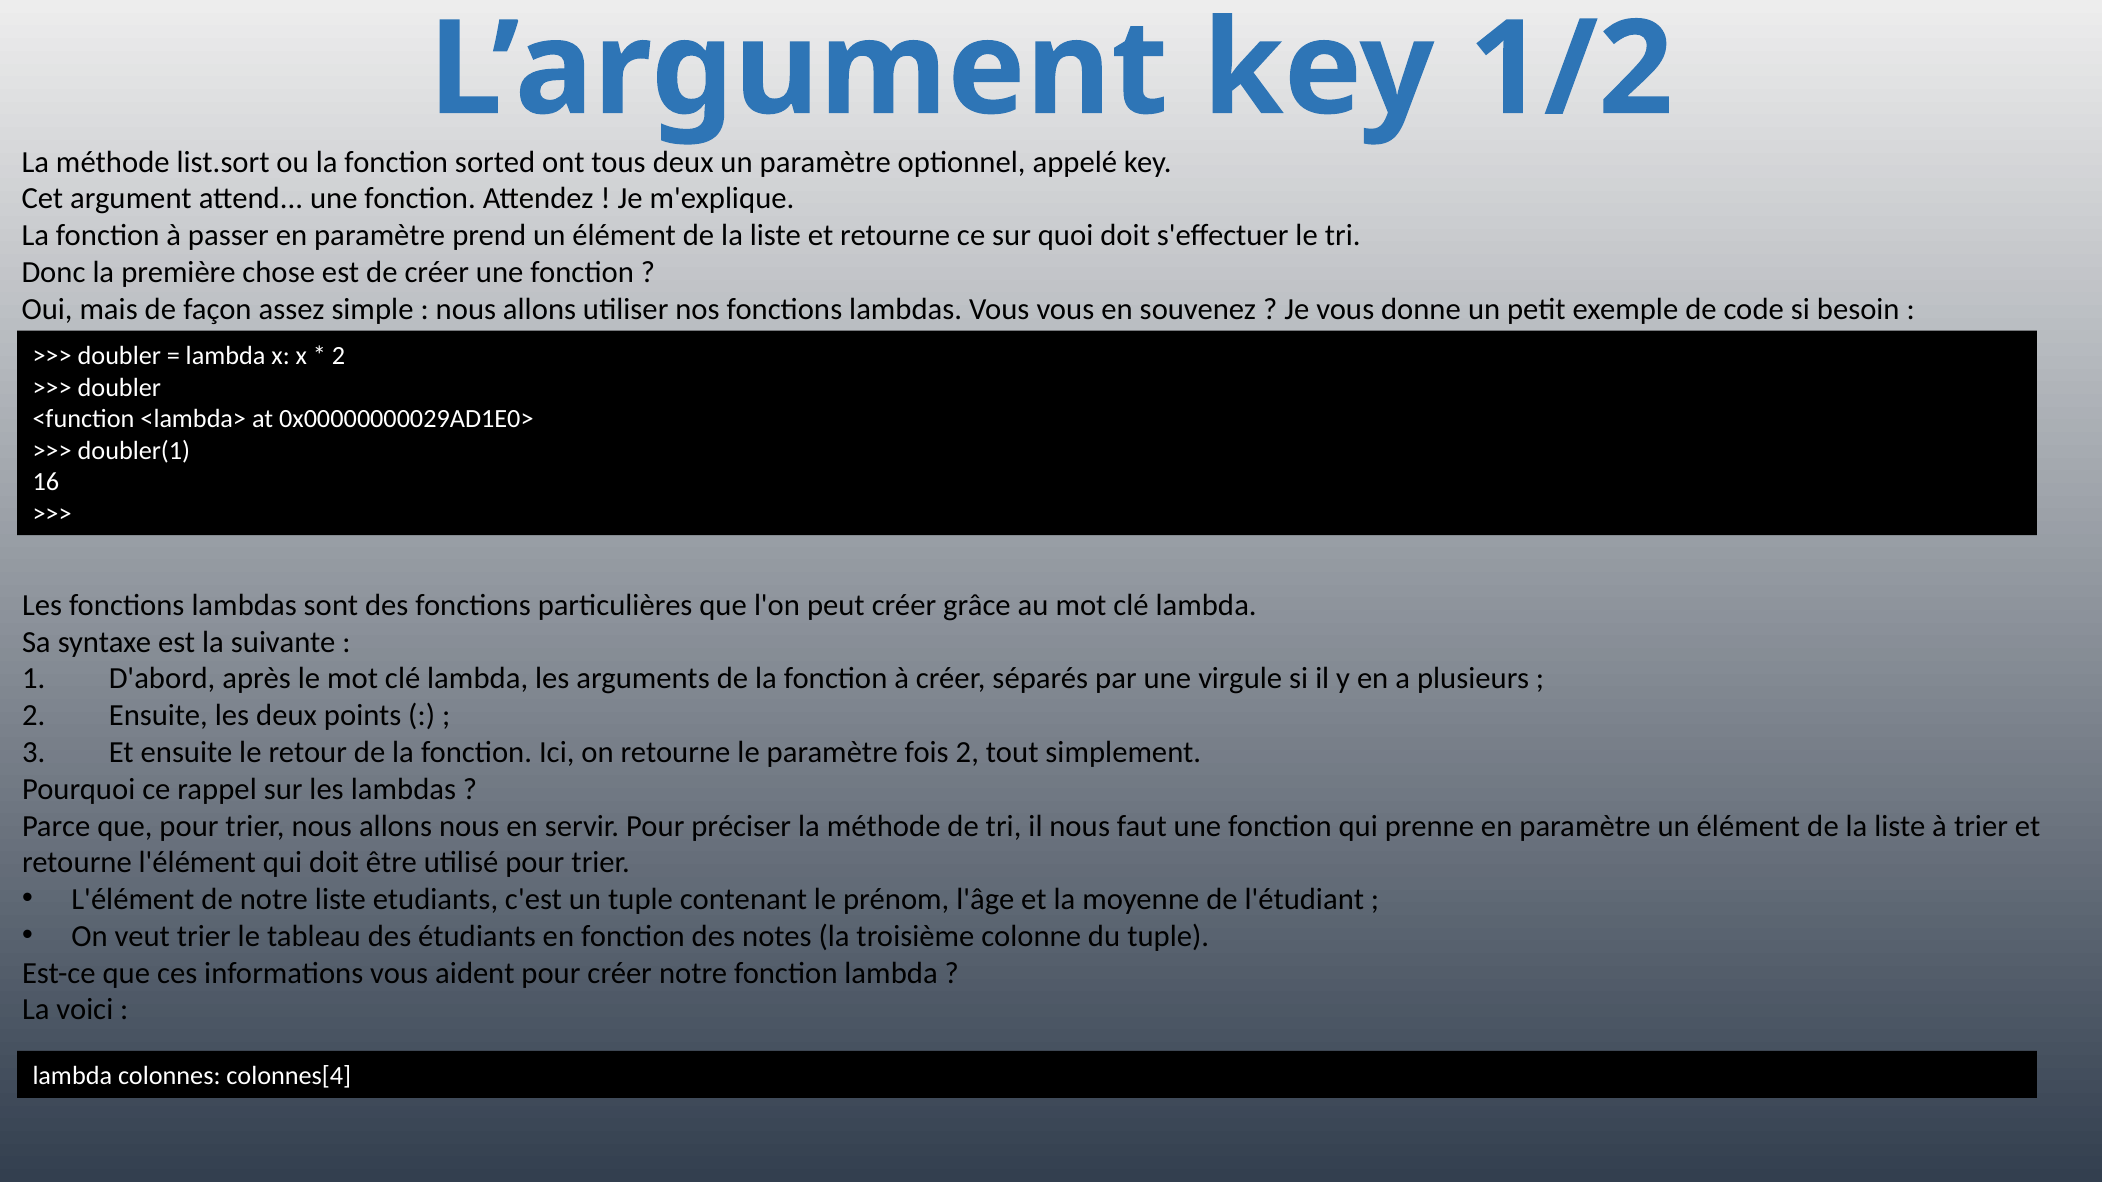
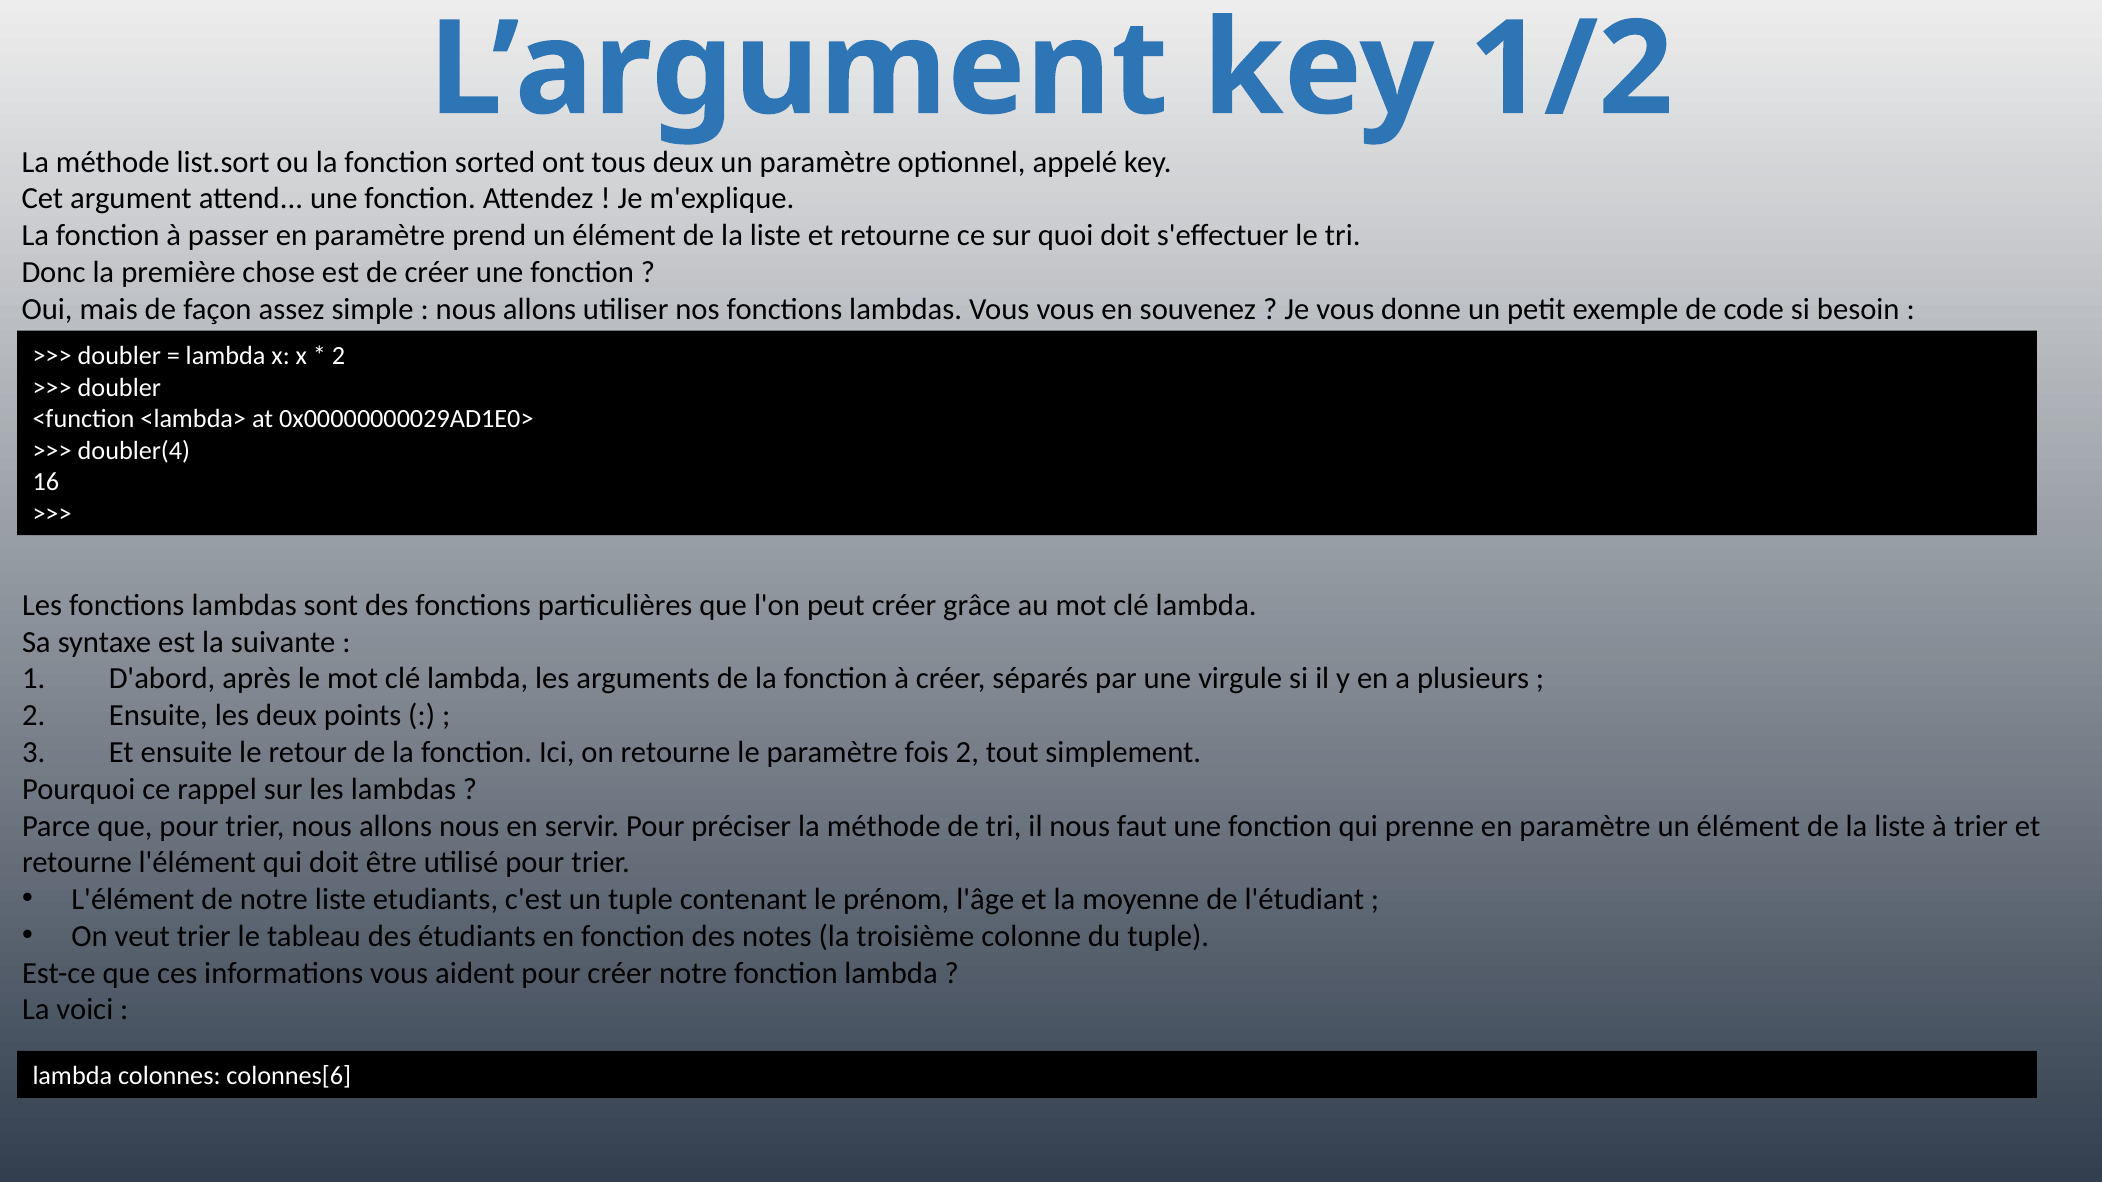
doubler(1: doubler(1 -> doubler(4
colonnes[4: colonnes[4 -> colonnes[6
